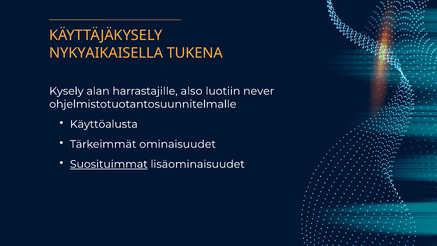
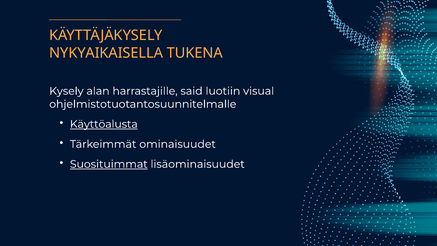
also: also -> said
never: never -> visual
Käyttöalusta underline: none -> present
